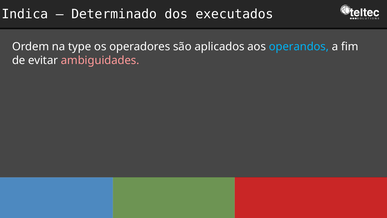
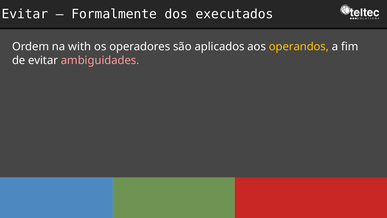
Indica at (25, 14): Indica -> Evitar
Determinado: Determinado -> Formalmente
type: type -> with
operandos colour: light blue -> yellow
